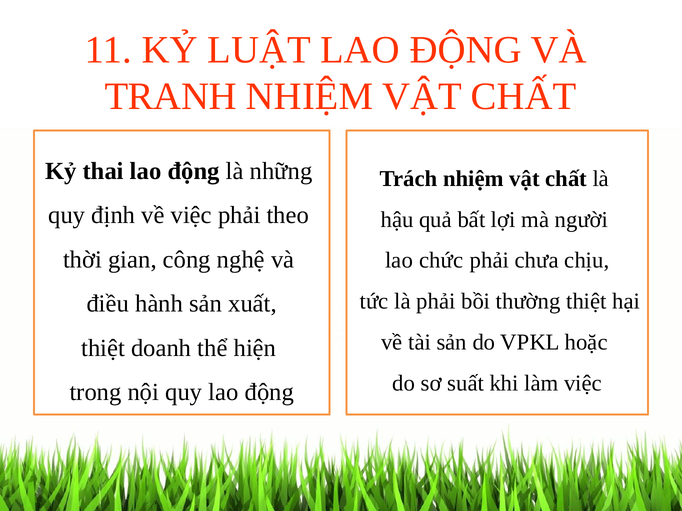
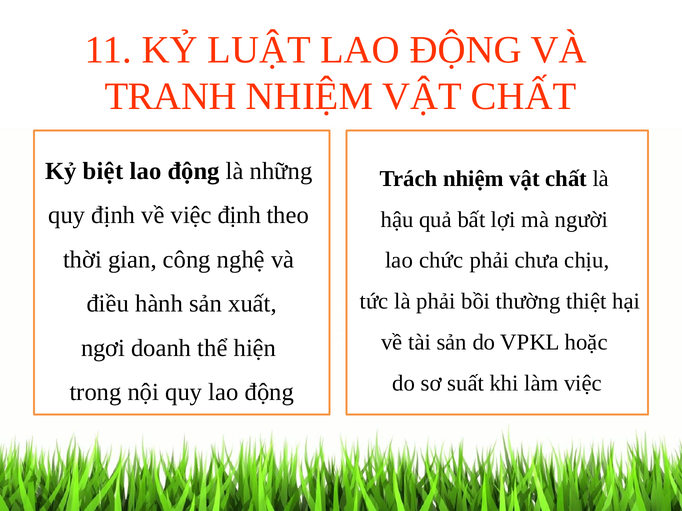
thai: thai -> biệt
việc phải: phải -> định
thiệt at (103, 348): thiệt -> ngơi
